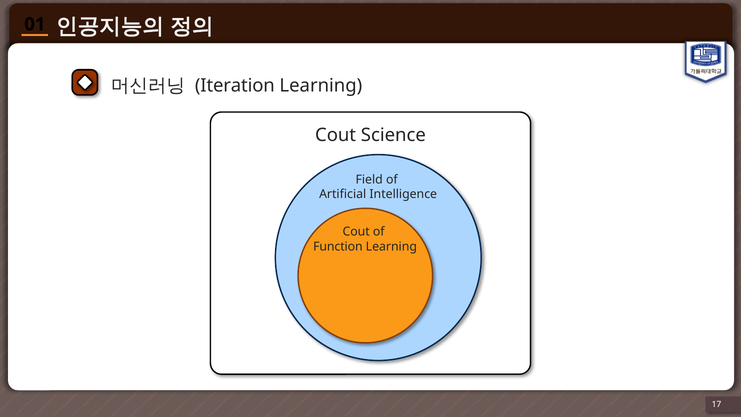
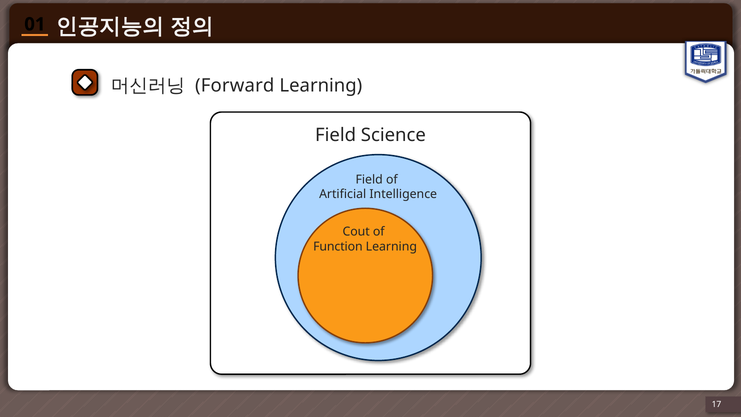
Iteration: Iteration -> Forward
Cout at (336, 135): Cout -> Field
